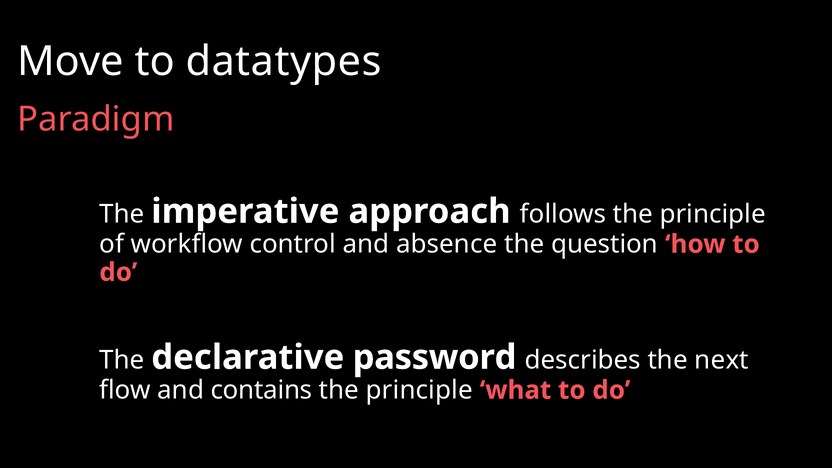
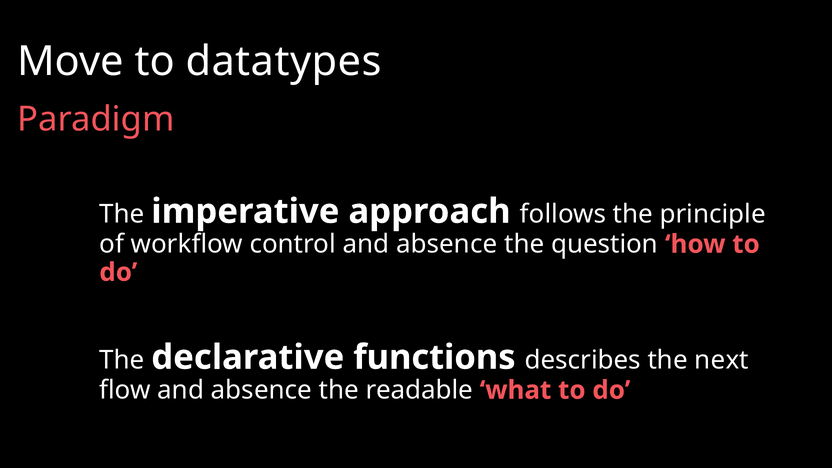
password: password -> functions
flow and contains: contains -> absence
principle at (419, 390): principle -> readable
